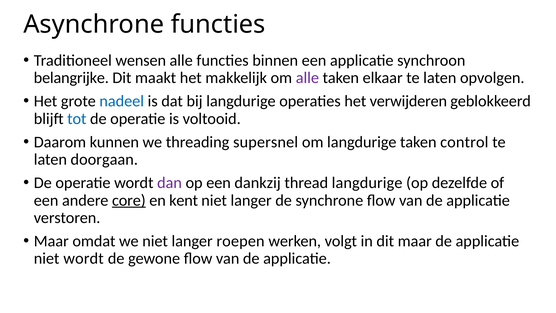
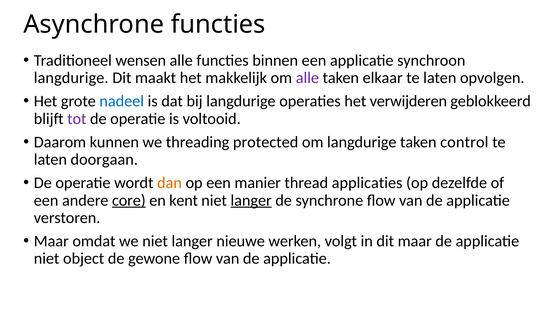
belangrijke at (71, 78): belangrijke -> langdurige
tot colour: blue -> purple
supersnel: supersnel -> protected
dan colour: purple -> orange
dankzij: dankzij -> manier
thread langdurige: langdurige -> applicaties
langer at (251, 200) underline: none -> present
roepen: roepen -> nieuwe
niet wordt: wordt -> object
